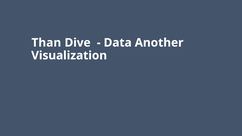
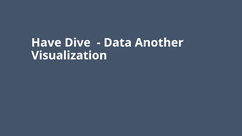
Than: Than -> Have
